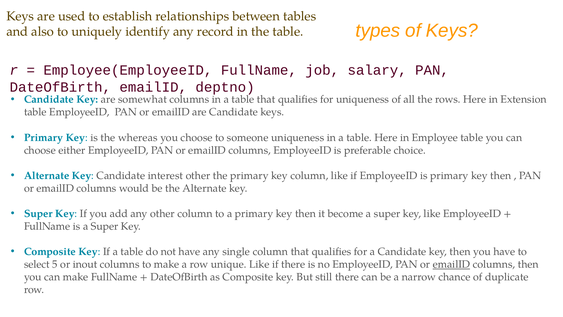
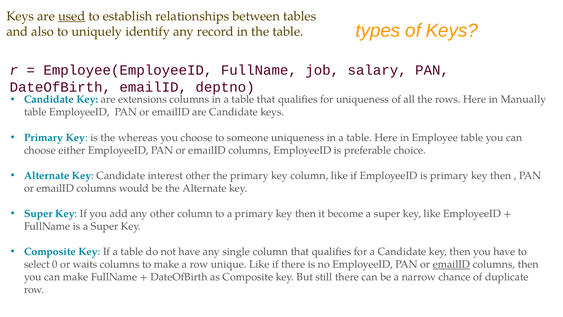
used underline: none -> present
somewhat: somewhat -> extensions
Extension: Extension -> Manually
5: 5 -> 0
inout: inout -> waits
